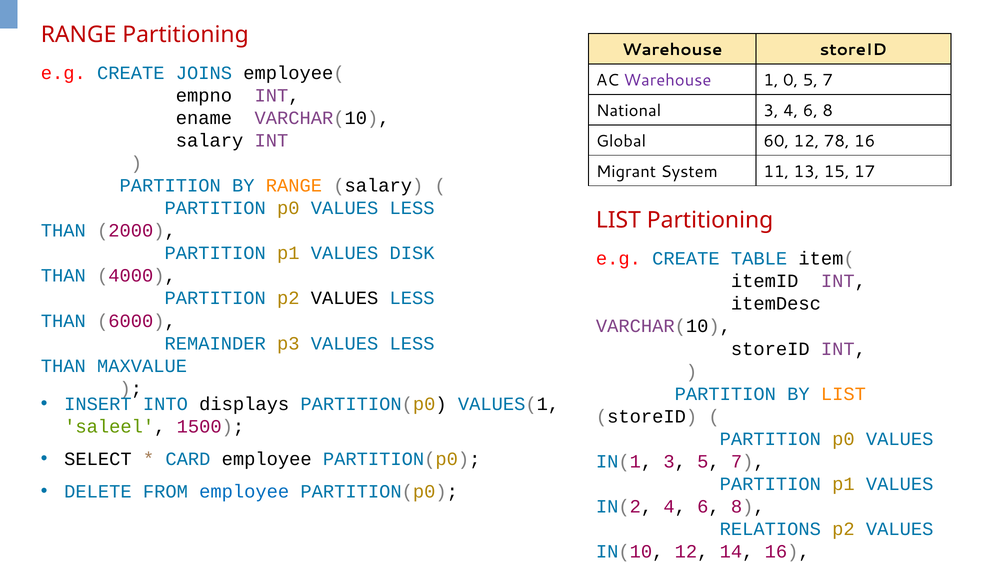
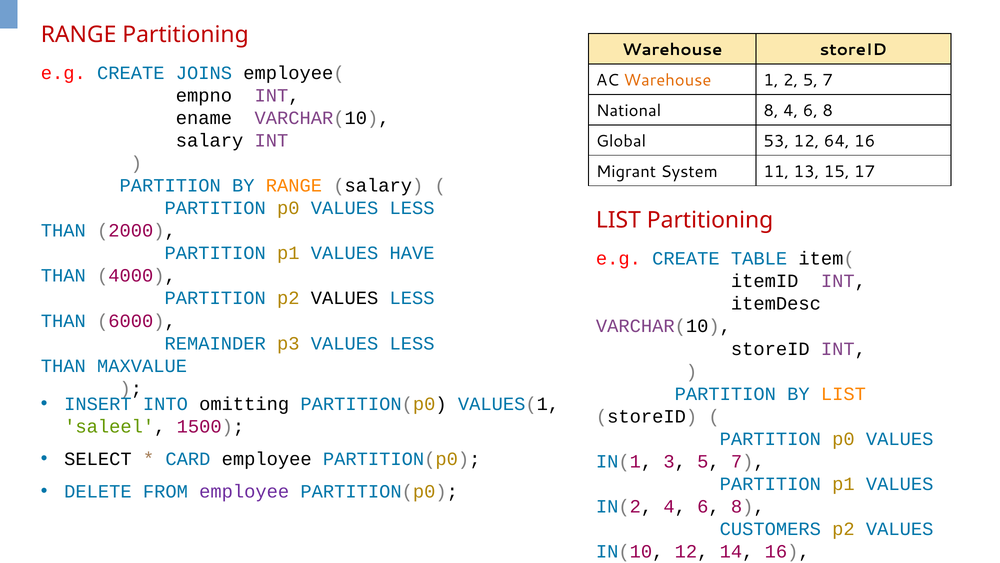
Warehouse at (667, 80) colour: purple -> orange
0: 0 -> 2
National 3: 3 -> 8
60: 60 -> 53
78: 78 -> 64
DISK: DISK -> HAVE
displays: displays -> omitting
employee at (244, 491) colour: blue -> purple
RELATIONS: RELATIONS -> CUSTOMERS
